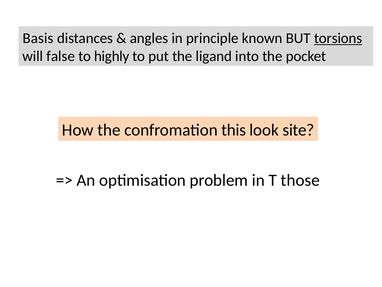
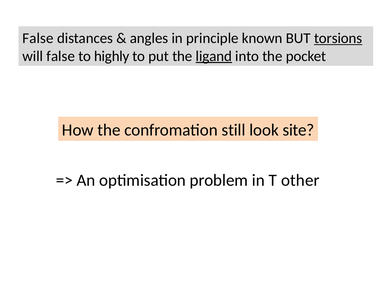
Basis at (38, 38): Basis -> False
ligand underline: none -> present
this: this -> still
those: those -> other
